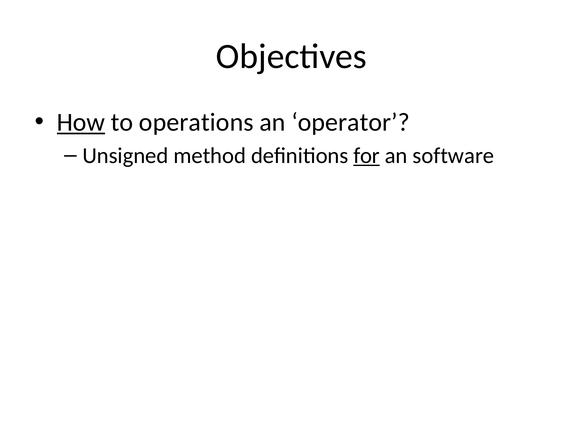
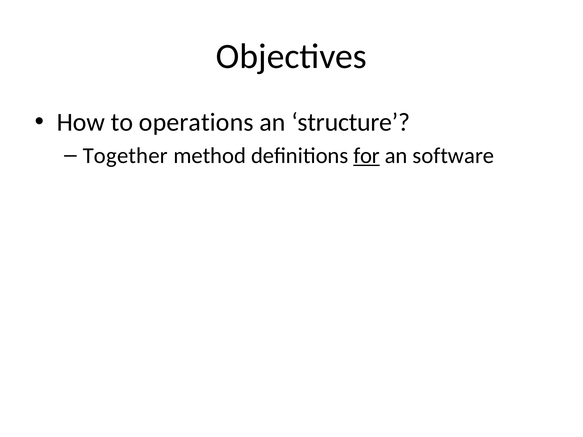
How underline: present -> none
operator: operator -> structure
Unsigned: Unsigned -> Together
